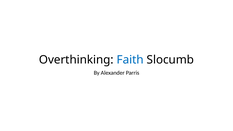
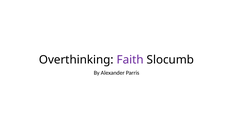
Faith colour: blue -> purple
